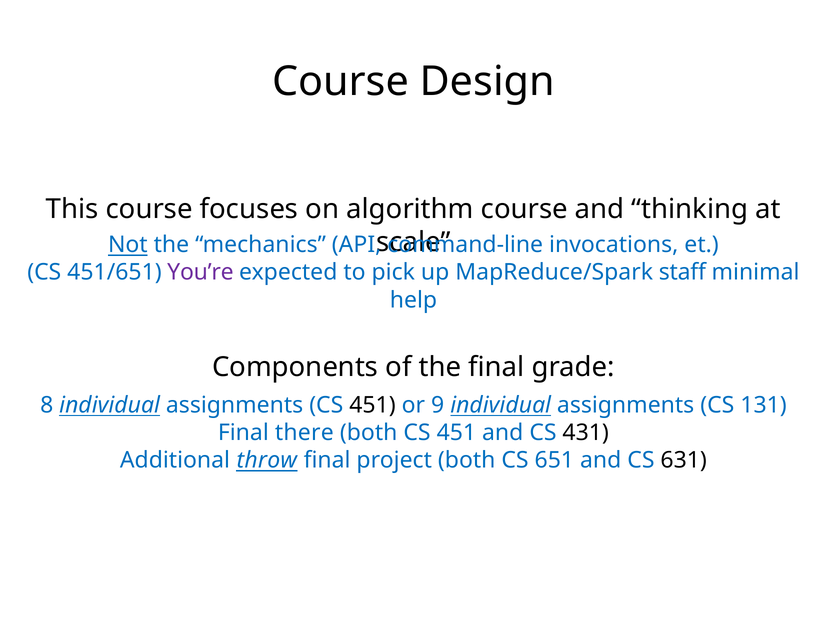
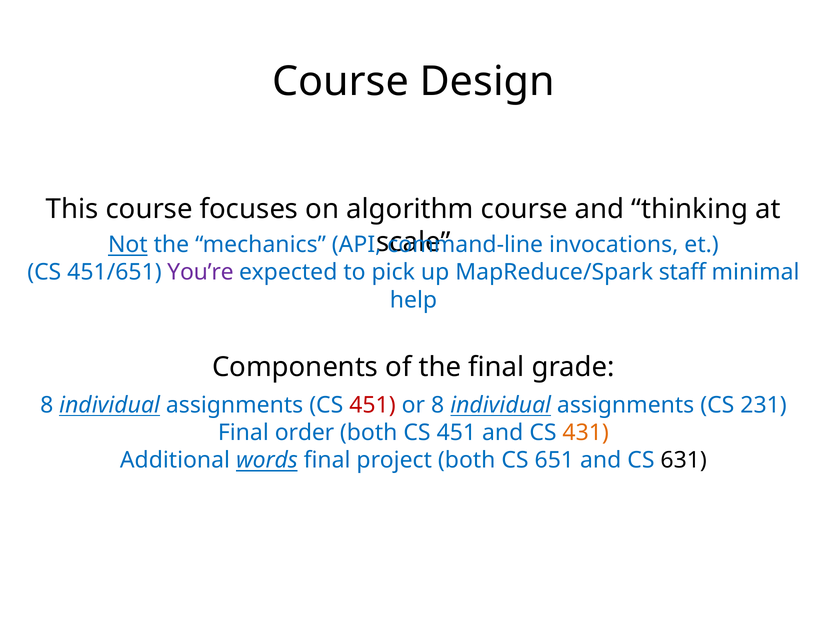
451 at (372, 405) colour: black -> red
or 9: 9 -> 8
131: 131 -> 231
there: there -> order
431 colour: black -> orange
throw: throw -> words
